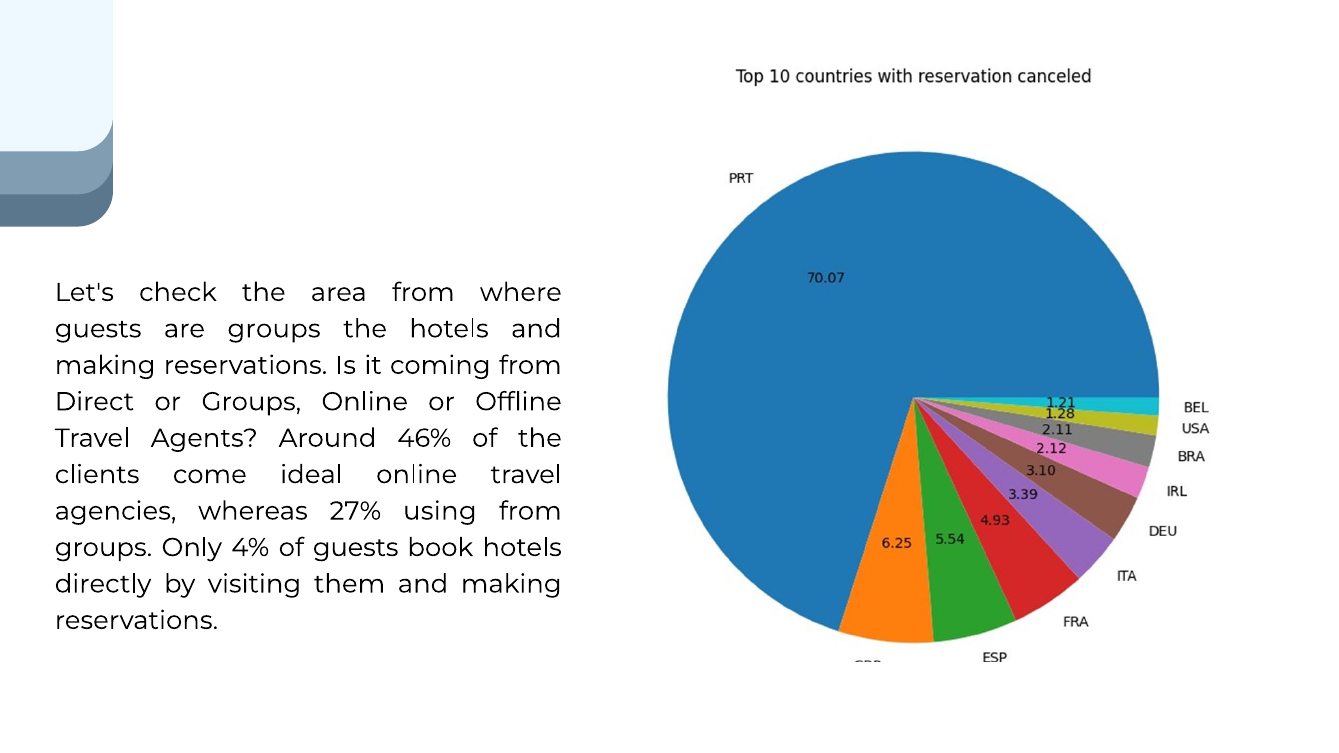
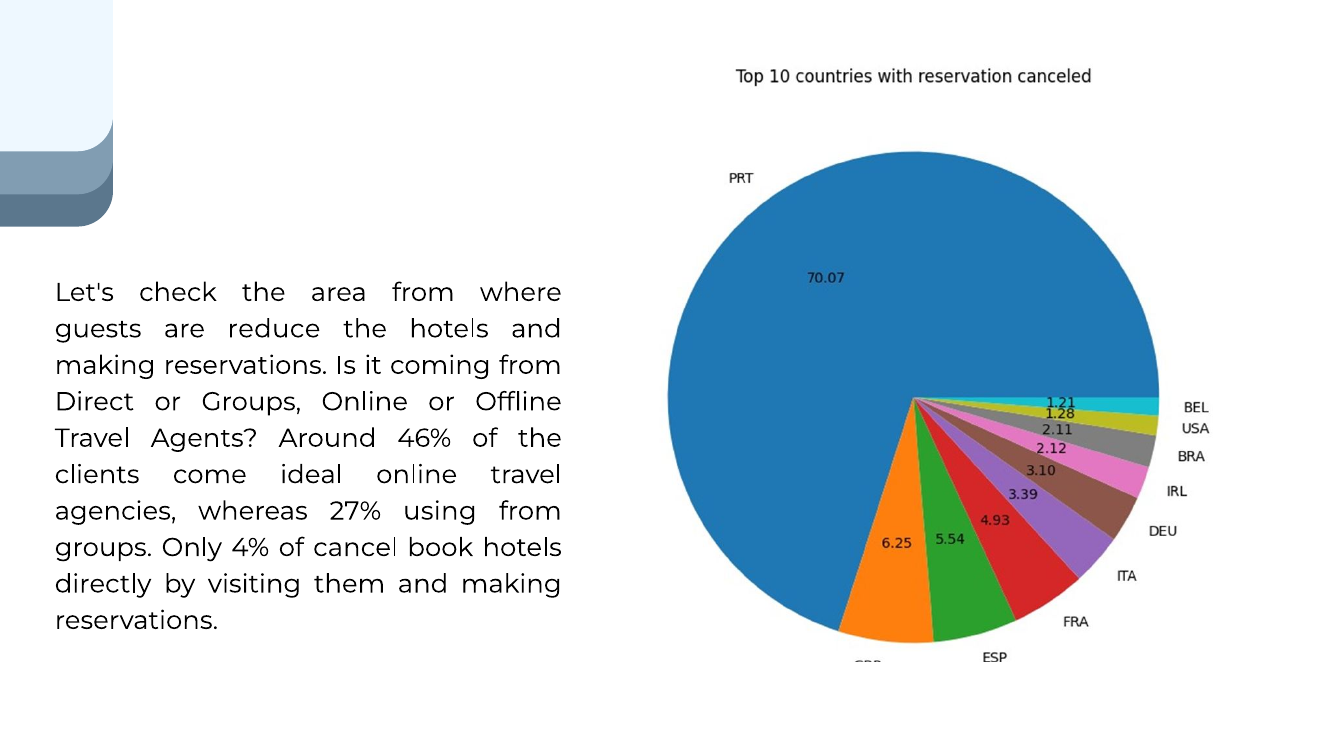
are groups: groups -> reduce
of guests: guests -> cancel
